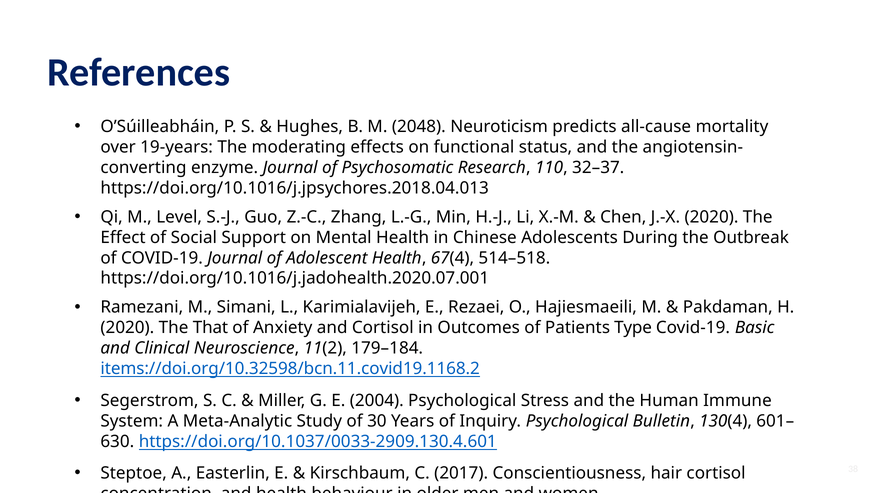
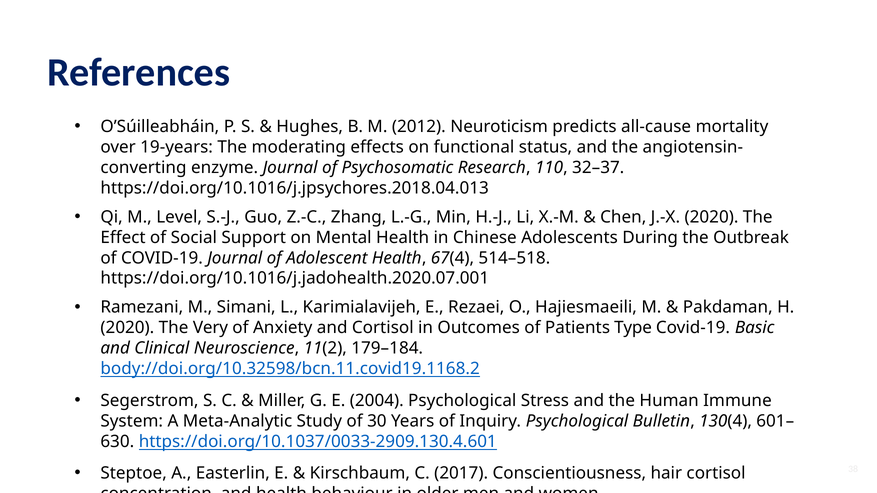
2048: 2048 -> 2012
That: That -> Very
items://doi.org/10.32598/bcn.11.covid19.1168.2: items://doi.org/10.32598/bcn.11.covid19.1168.2 -> body://doi.org/10.32598/bcn.11.covid19.1168.2
